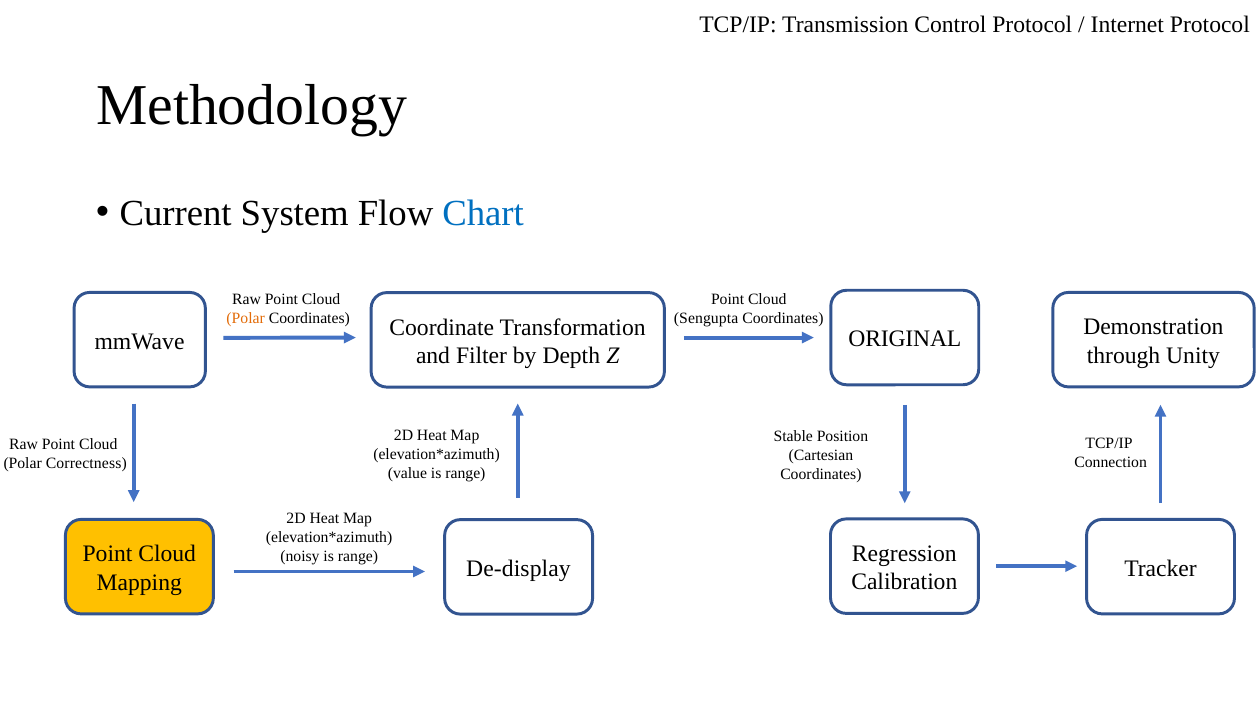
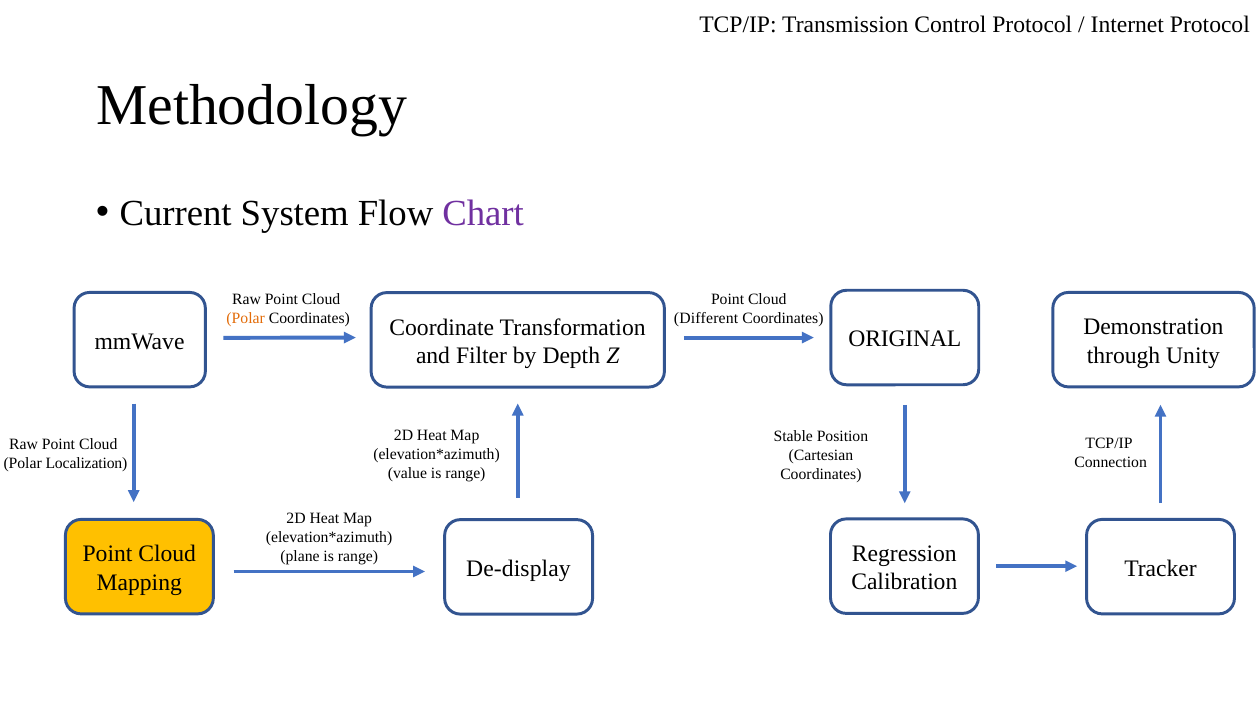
Chart colour: blue -> purple
Sengupta: Sengupta -> Different
Correctness: Correctness -> Localization
noisy: noisy -> plane
